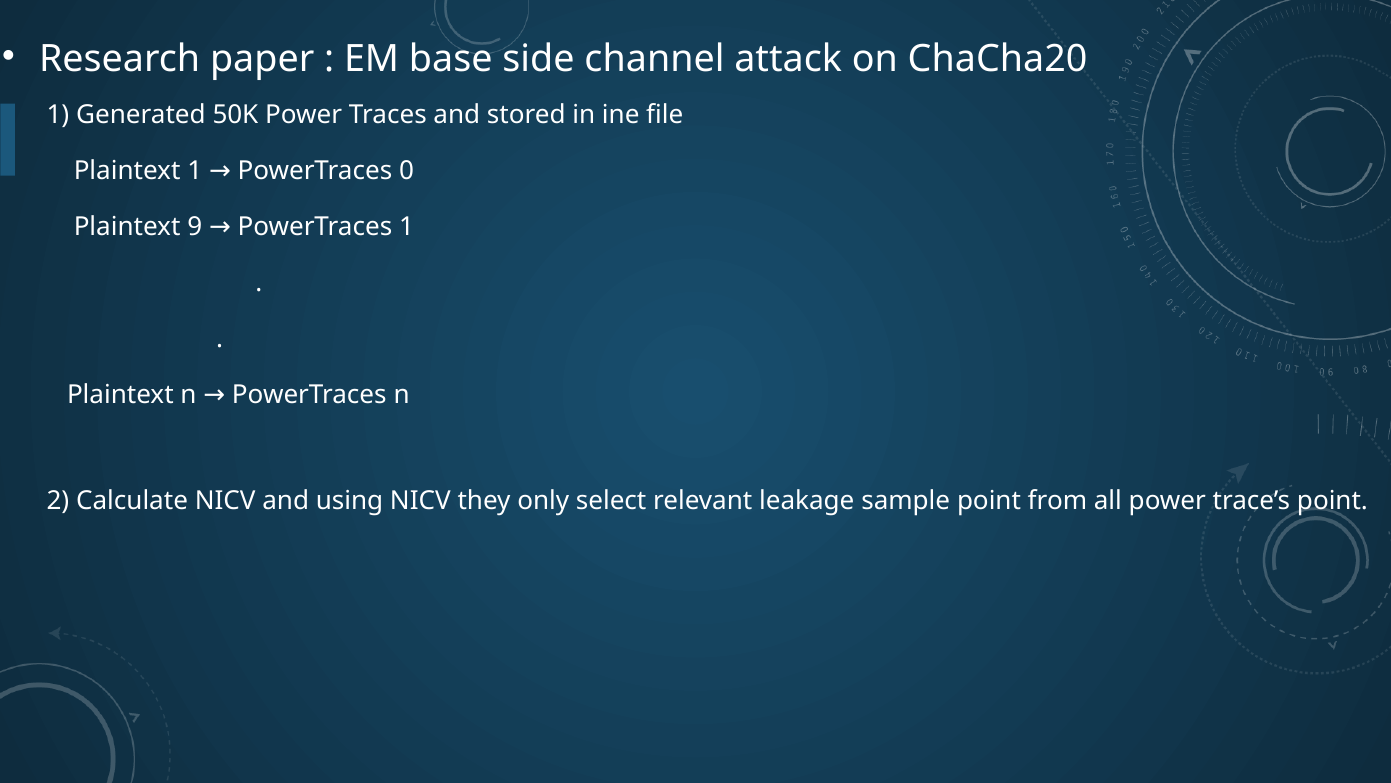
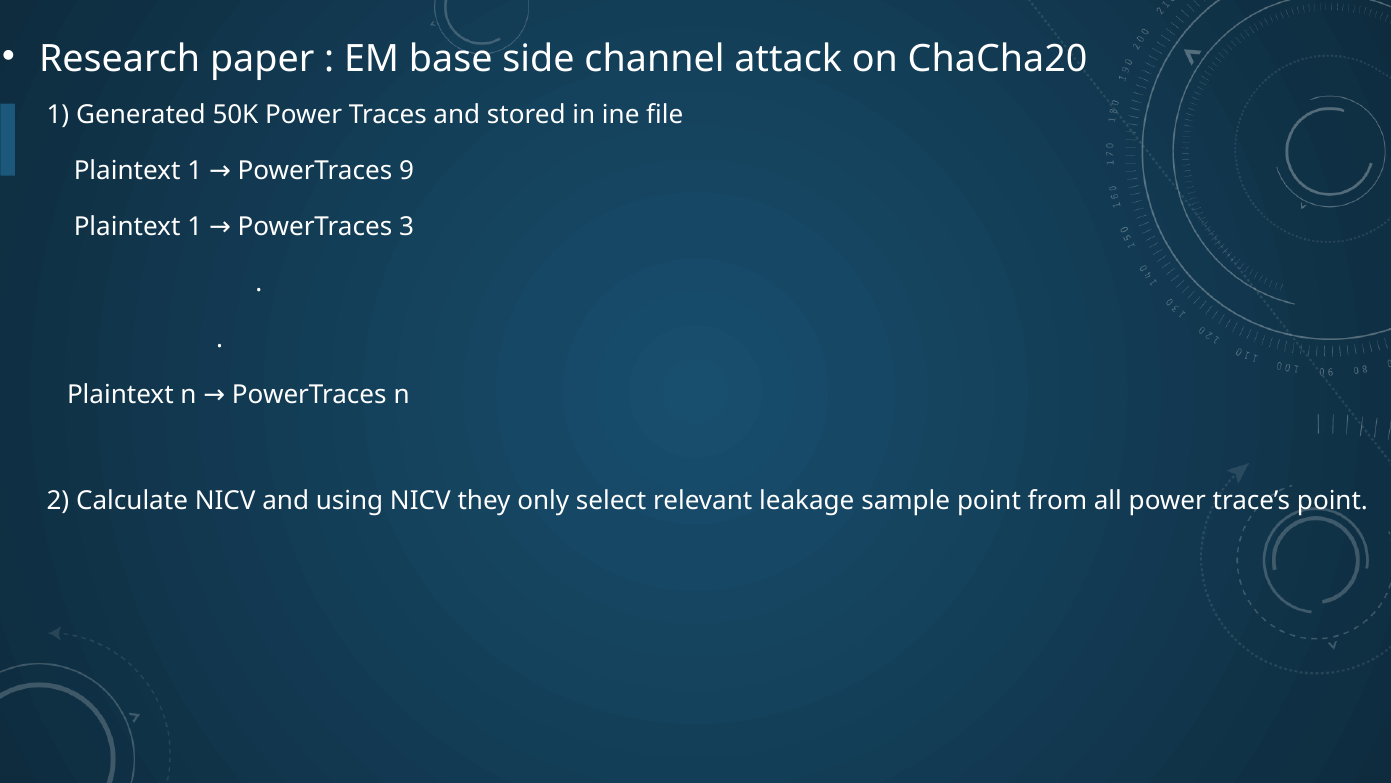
0: 0 -> 9
9 at (195, 226): 9 -> 1
PowerTraces 1: 1 -> 3
